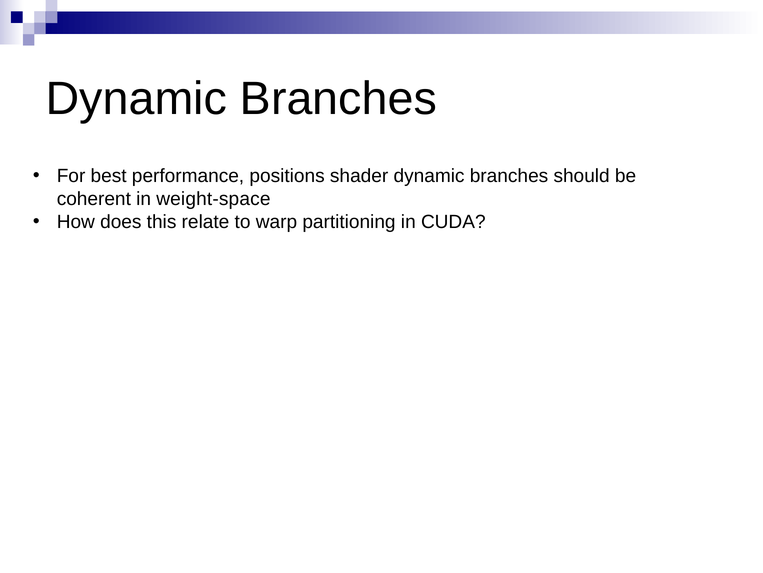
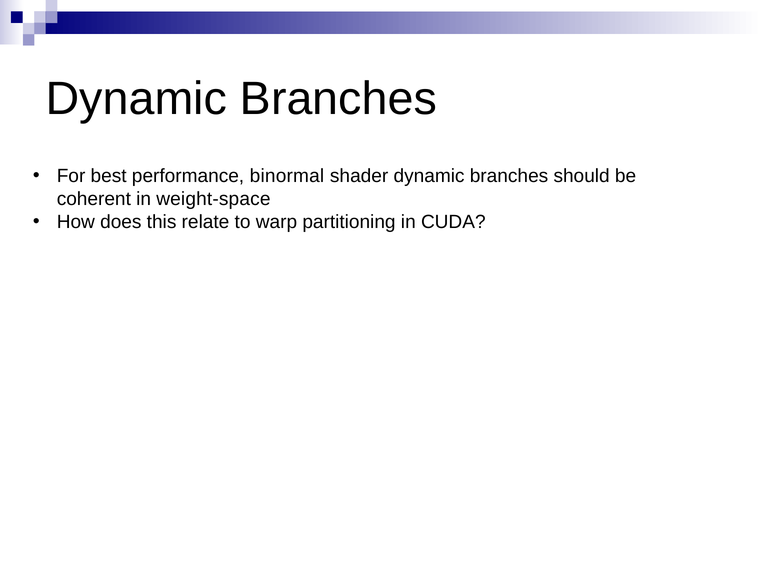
positions: positions -> binormal
